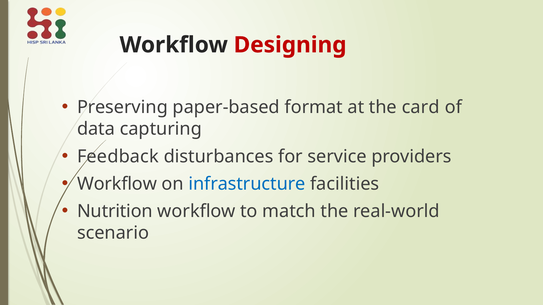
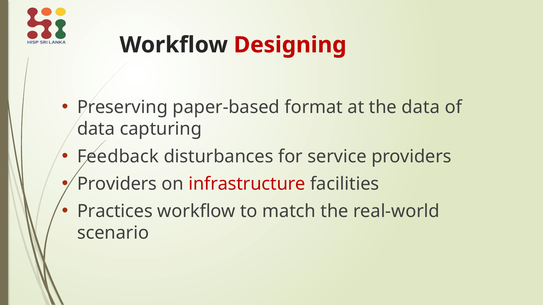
the card: card -> data
Workflow at (117, 184): Workflow -> Providers
infrastructure colour: blue -> red
Nutrition: Nutrition -> Practices
